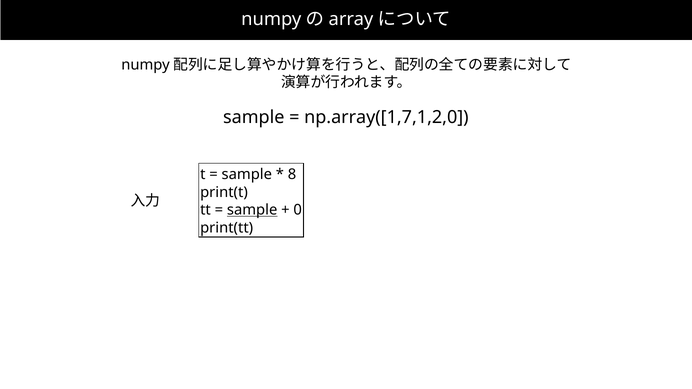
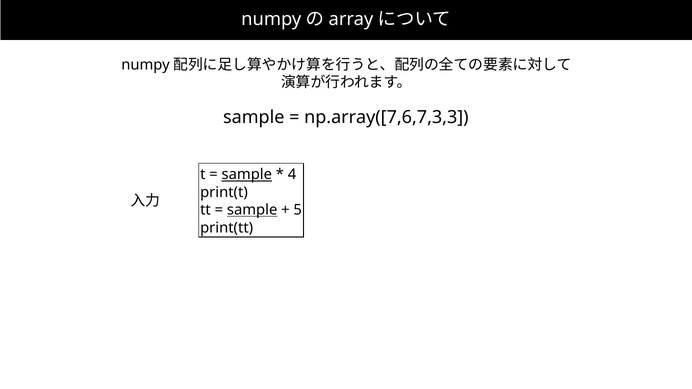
np.array([1,7,1,2,0: np.array([1,7,1,2,0 -> np.array([7,6,7,3,3
sample at (247, 175) underline: none -> present
8: 8 -> 4
0: 0 -> 5
